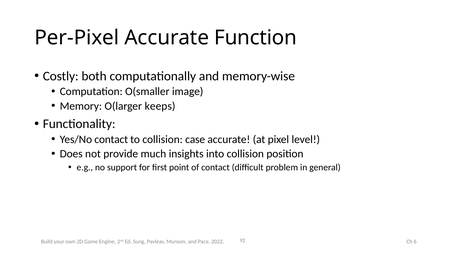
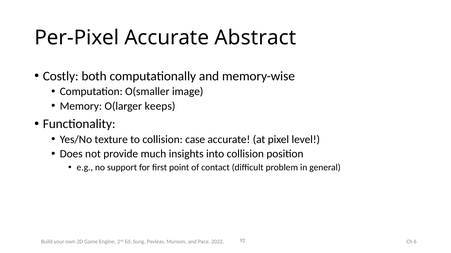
Function: Function -> Abstract
Yes/No contact: contact -> texture
